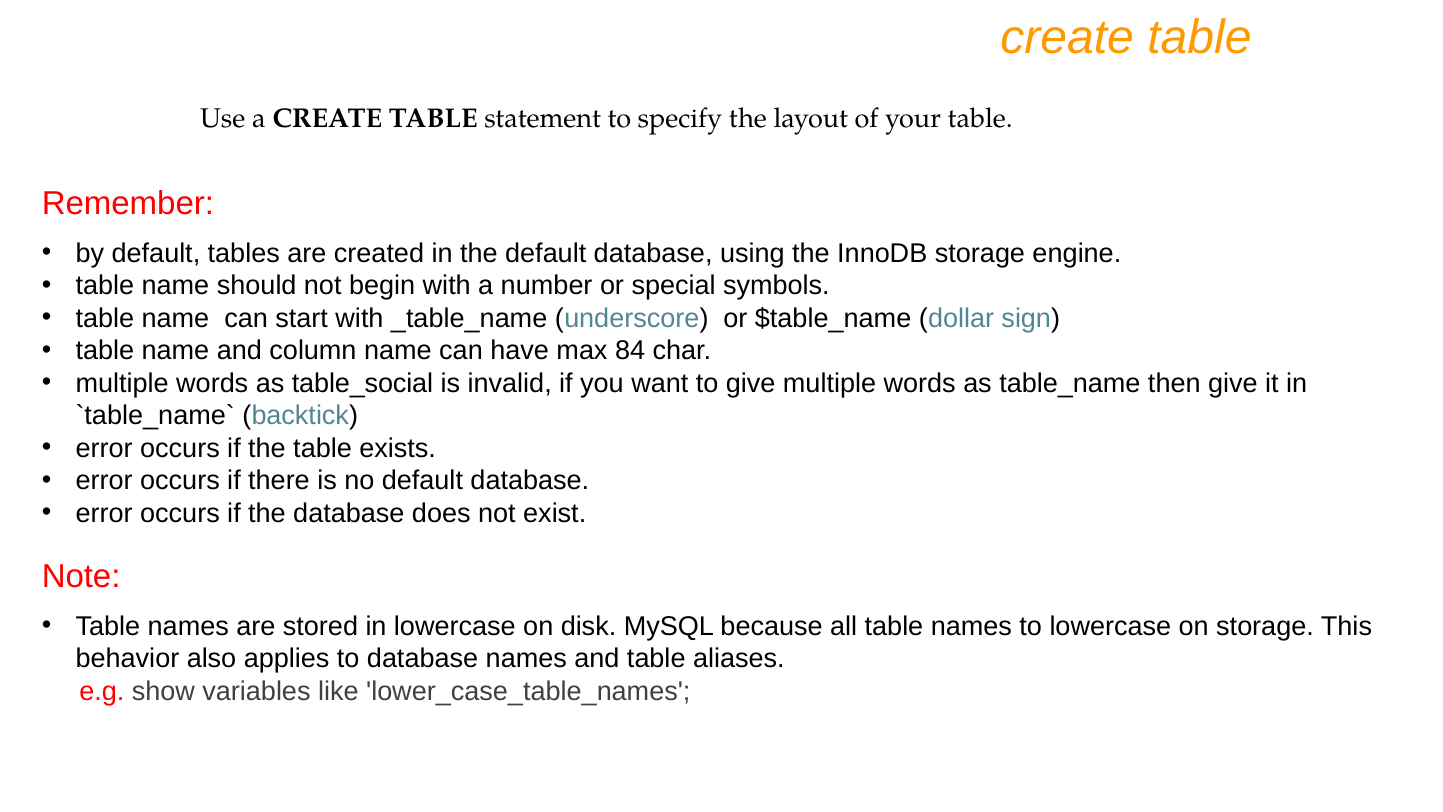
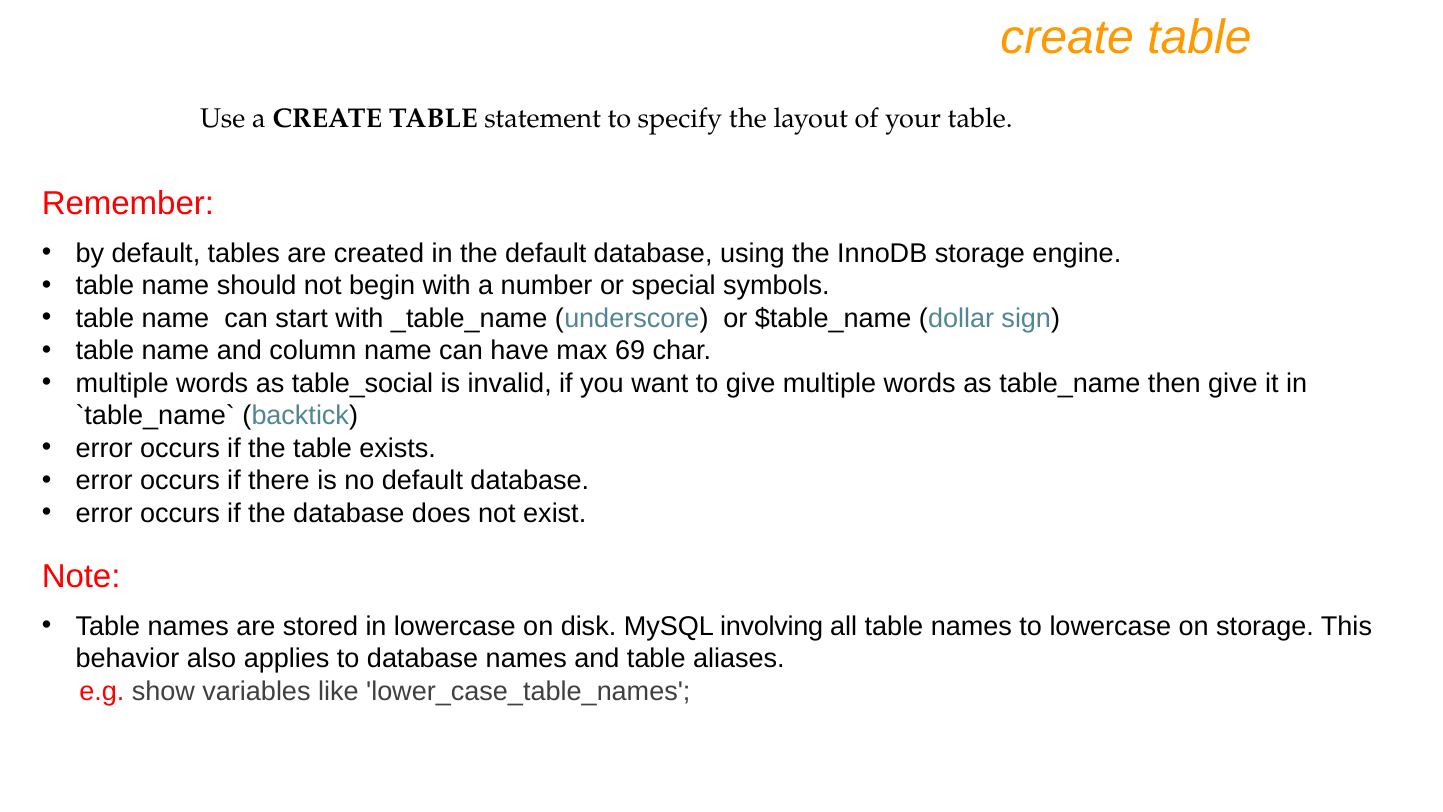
84: 84 -> 69
because: because -> involving
